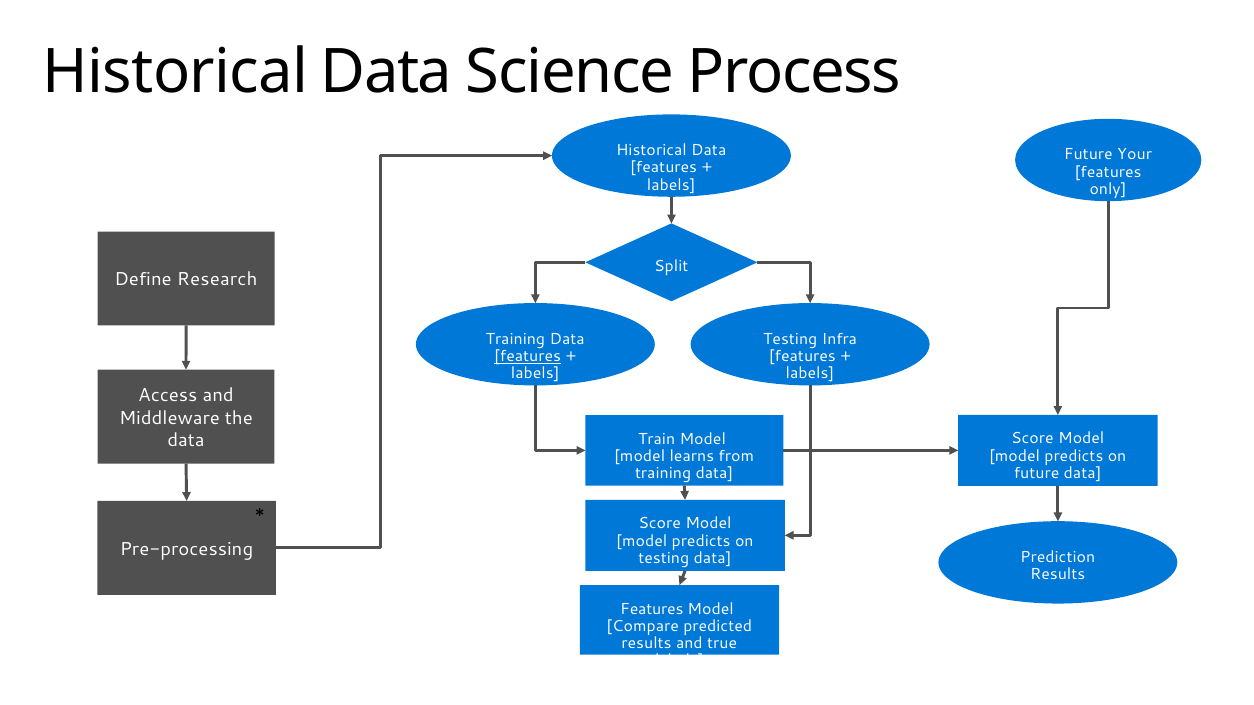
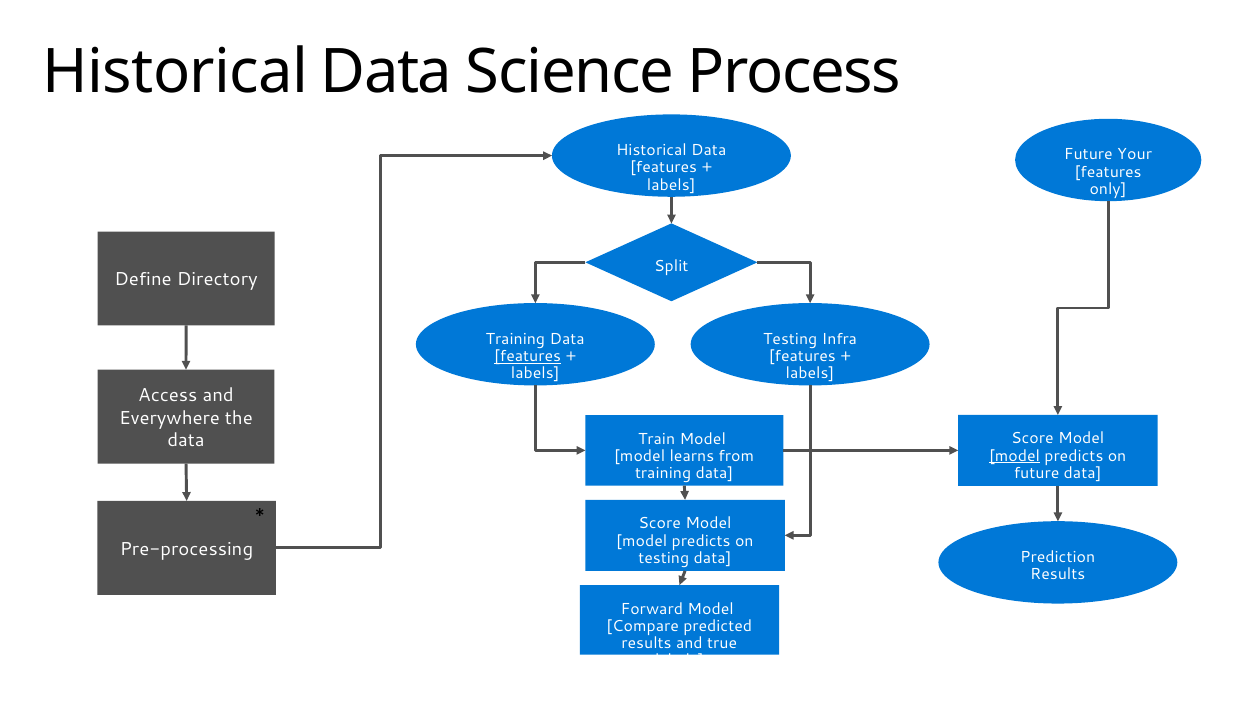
Research: Research -> Directory
Middleware: Middleware -> Everywhere
model at (1015, 456) underline: none -> present
Features at (652, 609): Features -> Forward
